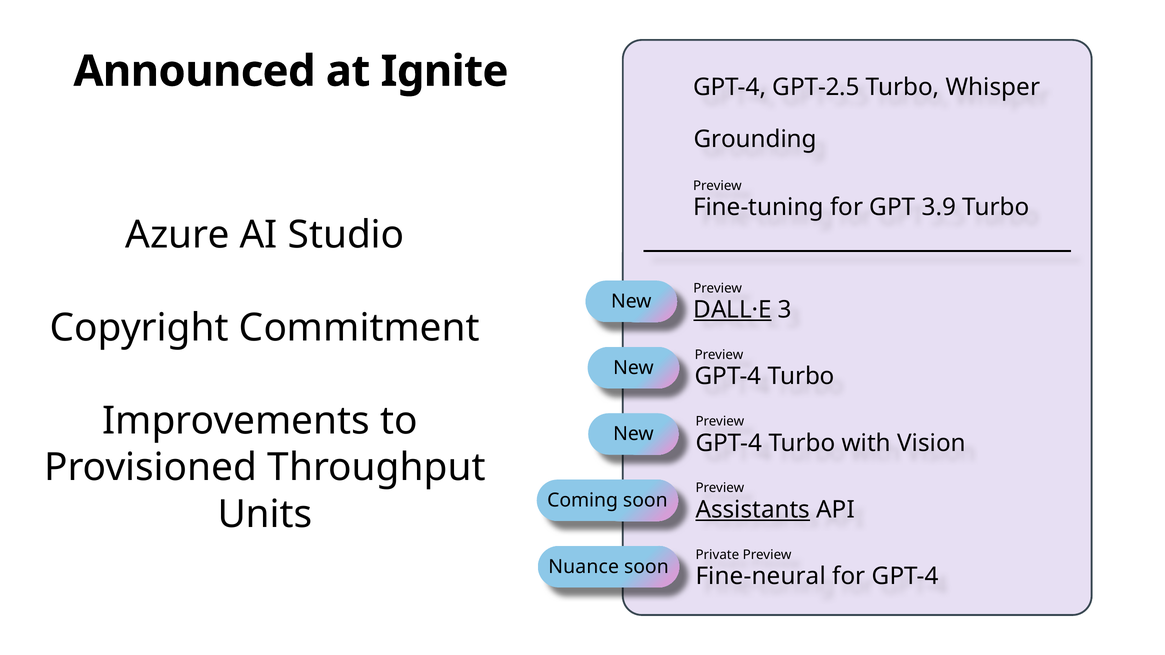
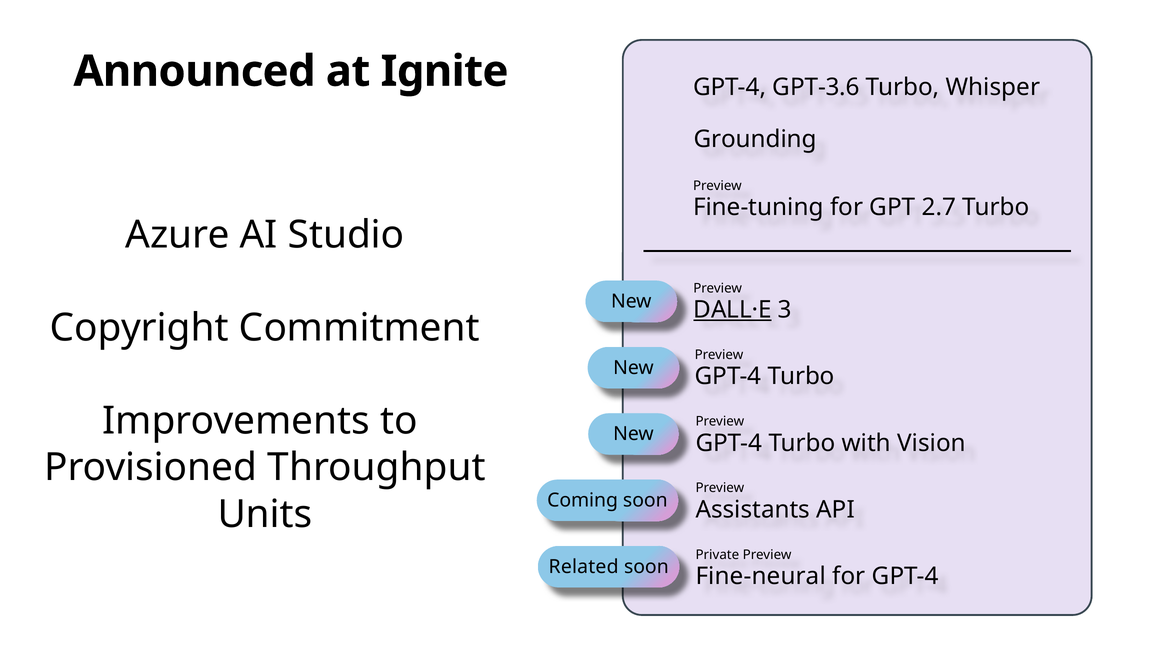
GPT-2.5: GPT-2.5 -> GPT-3.6
3.9: 3.9 -> 2.7
Assistants underline: present -> none
Nuance: Nuance -> Related
